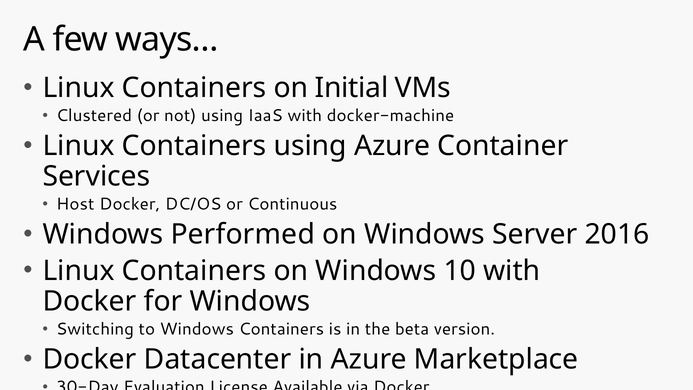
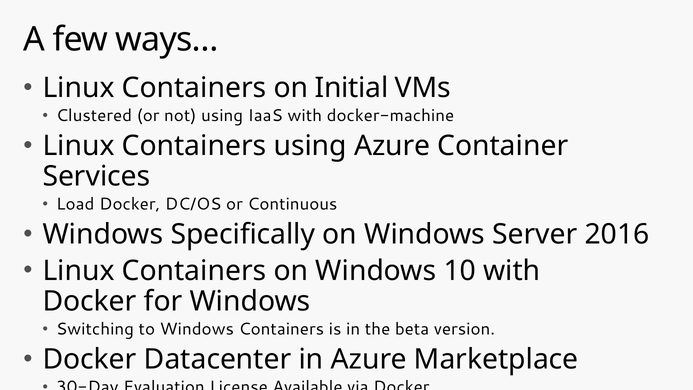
Host: Host -> Load
Performed: Performed -> Specifically
